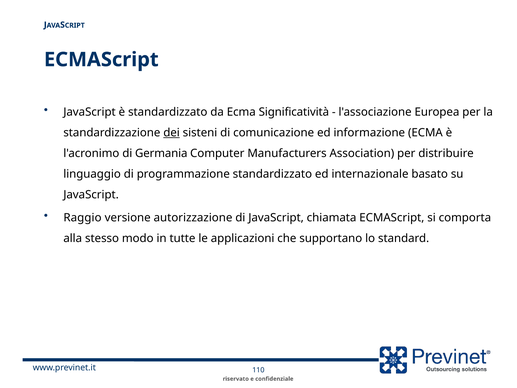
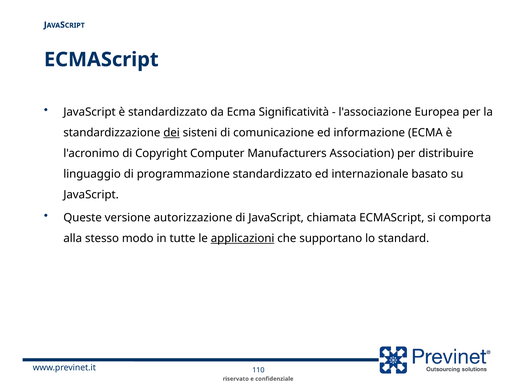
Germania: Germania -> Copyright
Raggio: Raggio -> Queste
applicazioni underline: none -> present
